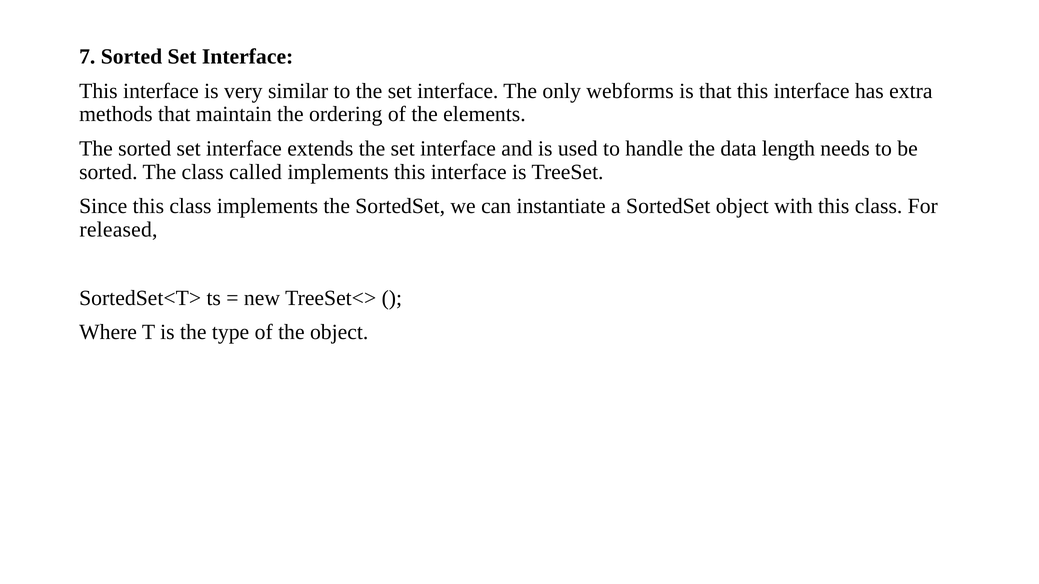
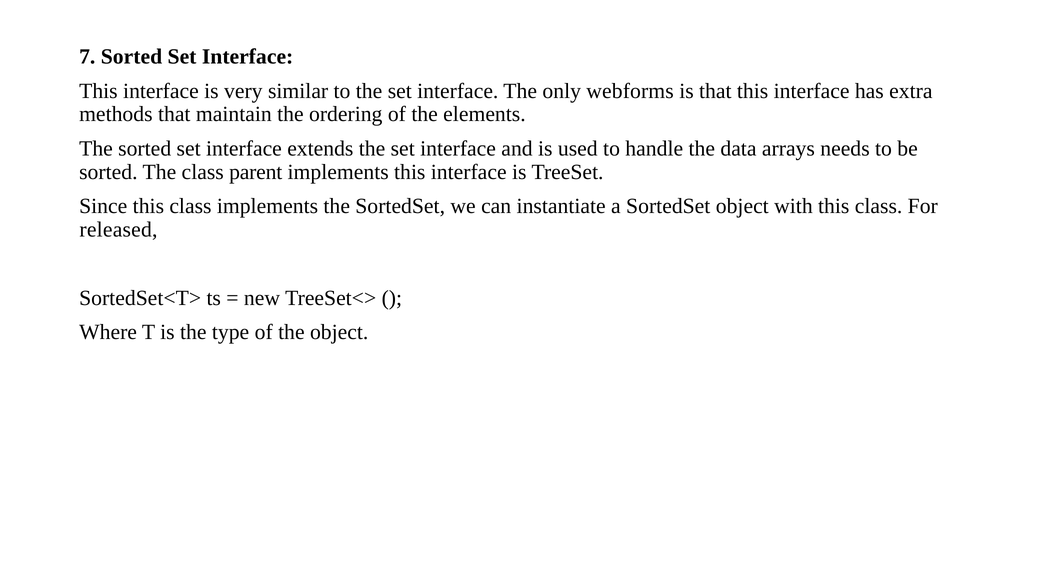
length: length -> arrays
called: called -> parent
